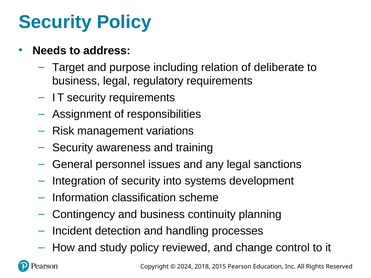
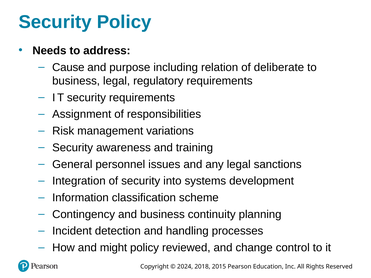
Target: Target -> Cause
study: study -> might
